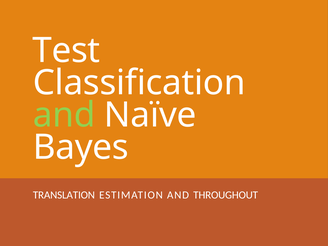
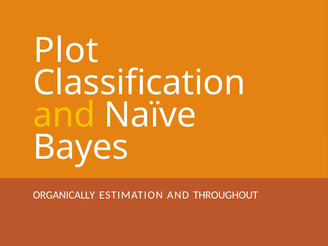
Test: Test -> Plot
and at (64, 115) colour: light green -> yellow
TRANSLATION: TRANSLATION -> ORGANICALLY
